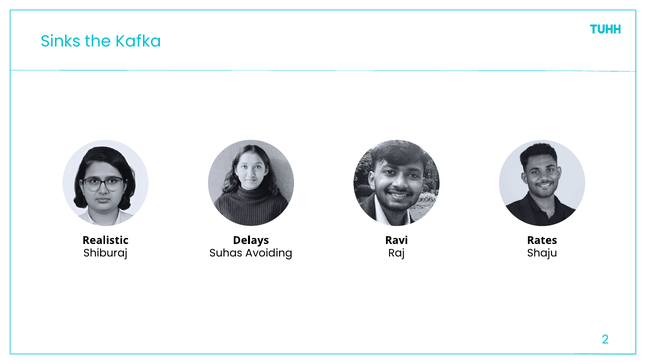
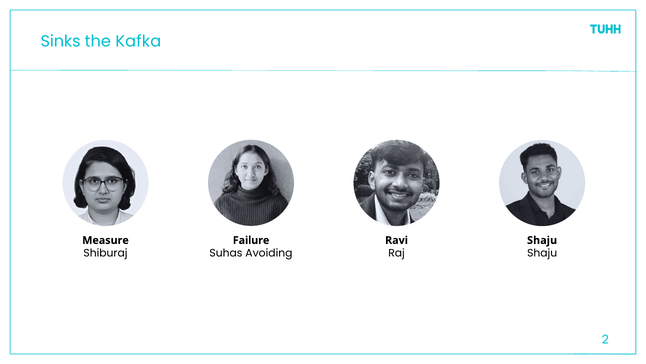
Realistic: Realistic -> Measure
Delays: Delays -> Failure
Rates at (542, 240): Rates -> Shaju
